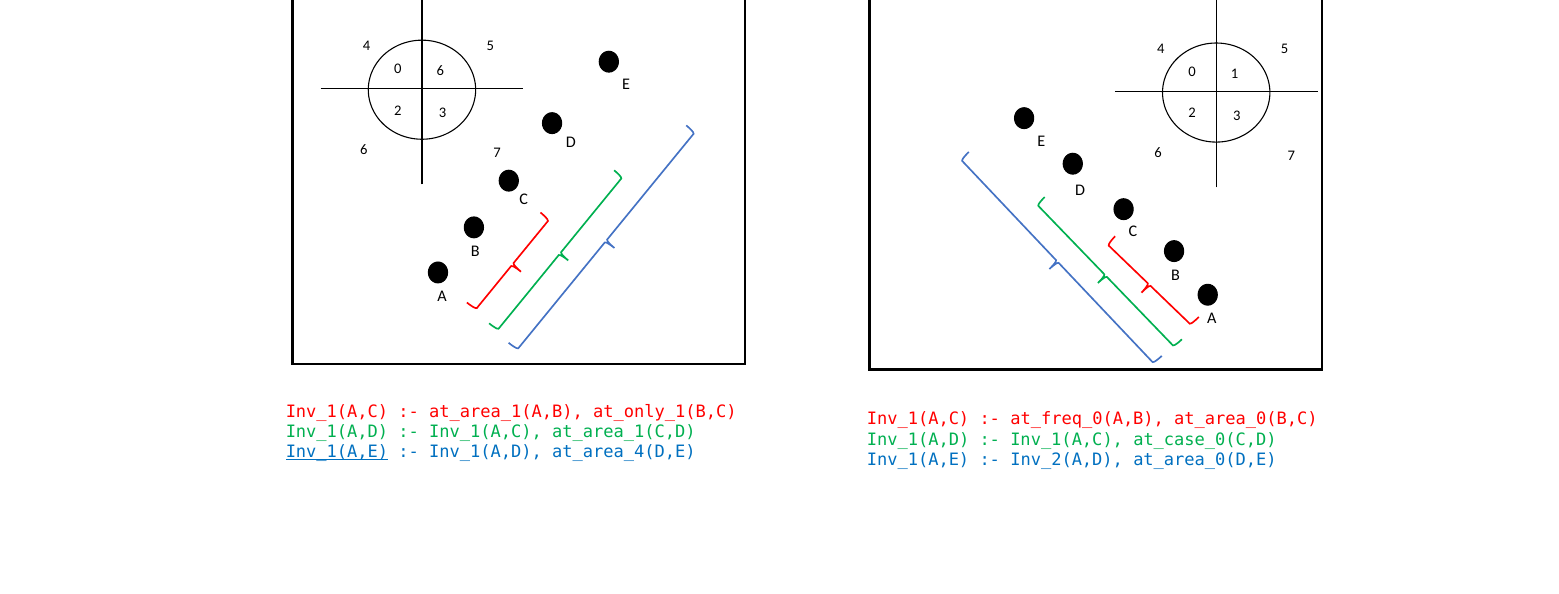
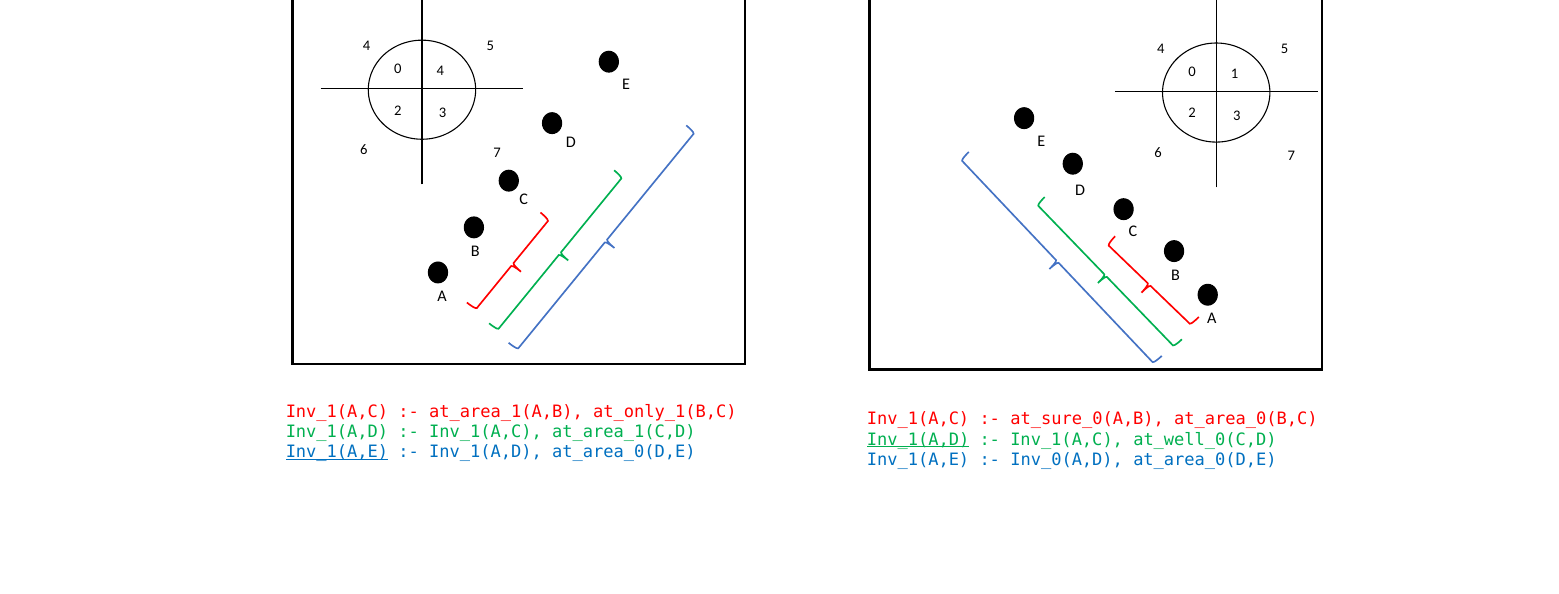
0 6: 6 -> 4
at_freq_0(A,B: at_freq_0(A,B -> at_sure_0(A,B
Inv_1(A,D at (918, 440) underline: none -> present
at_case_0(C,D: at_case_0(C,D -> at_well_0(C,D
Inv_1(A,D at_area_4(D,E: at_area_4(D,E -> at_area_0(D,E
Inv_2(A,D: Inv_2(A,D -> Inv_0(A,D
